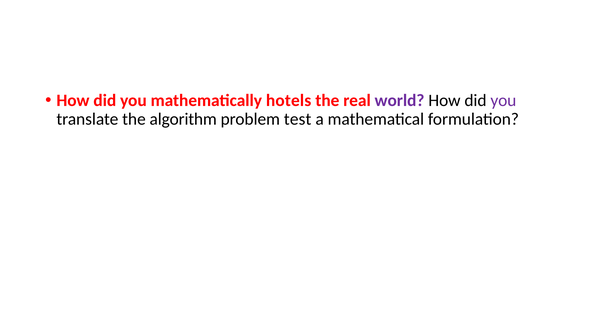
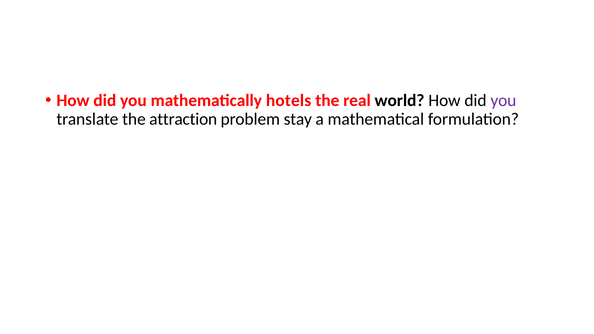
world colour: purple -> black
algorithm: algorithm -> attraction
test: test -> stay
